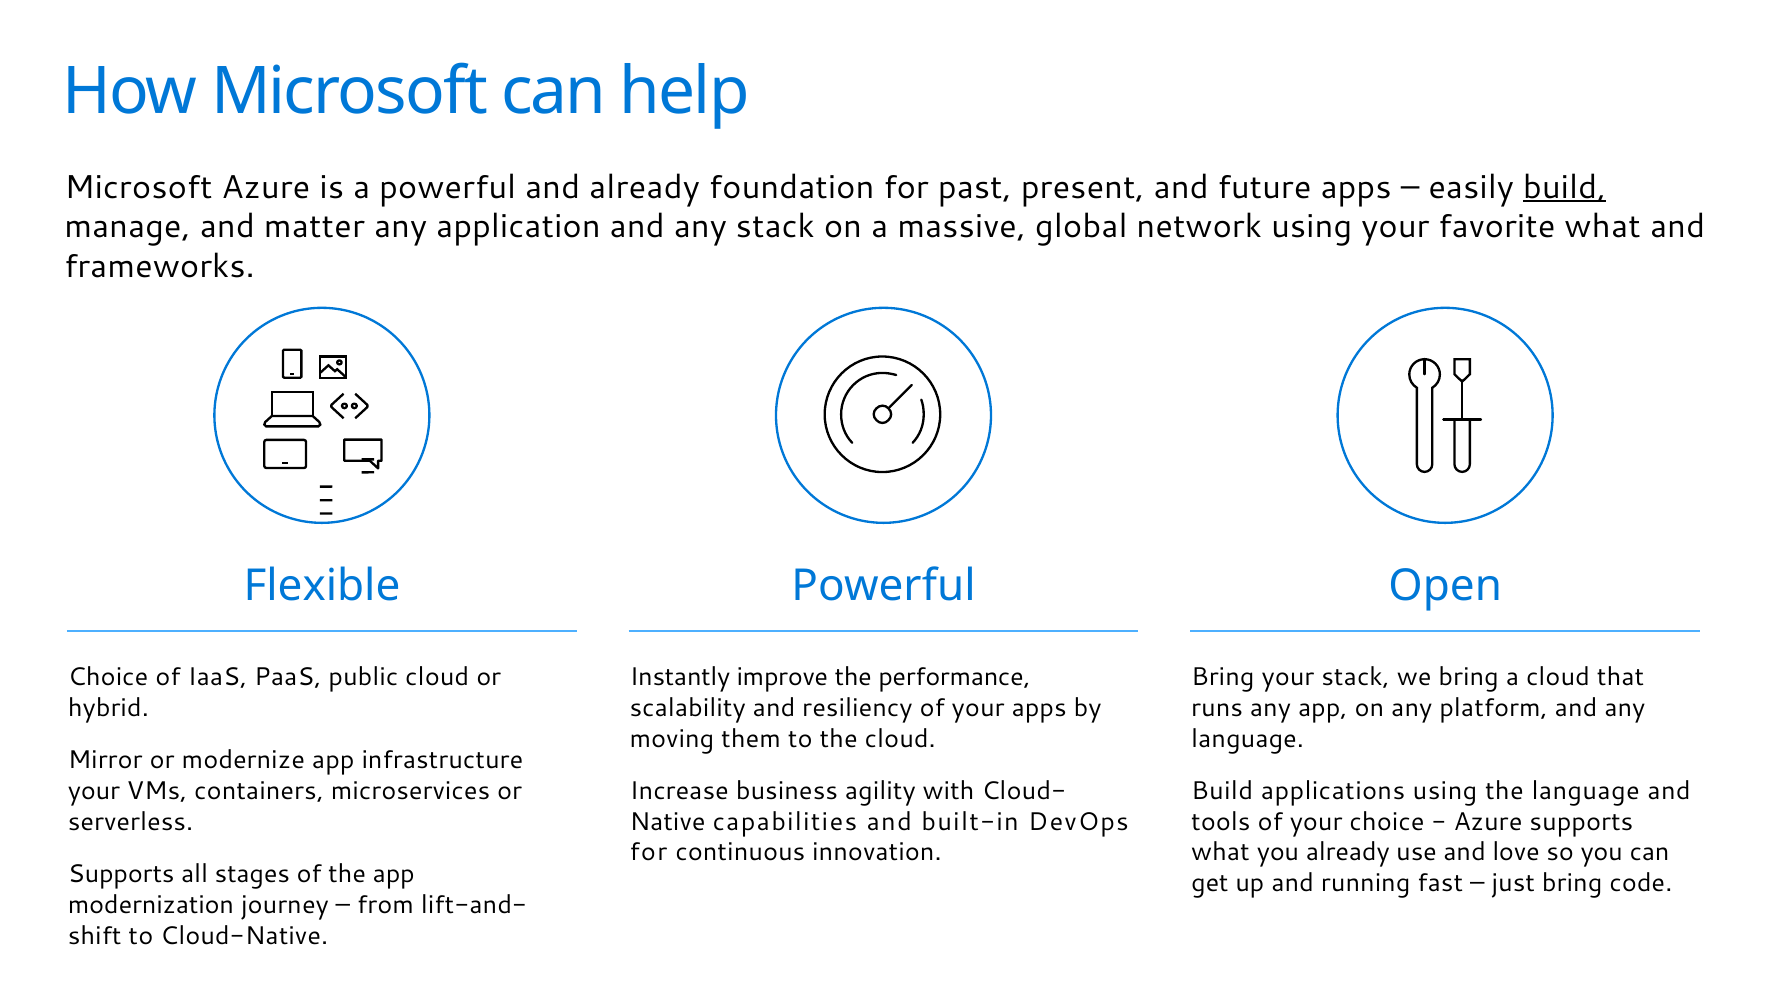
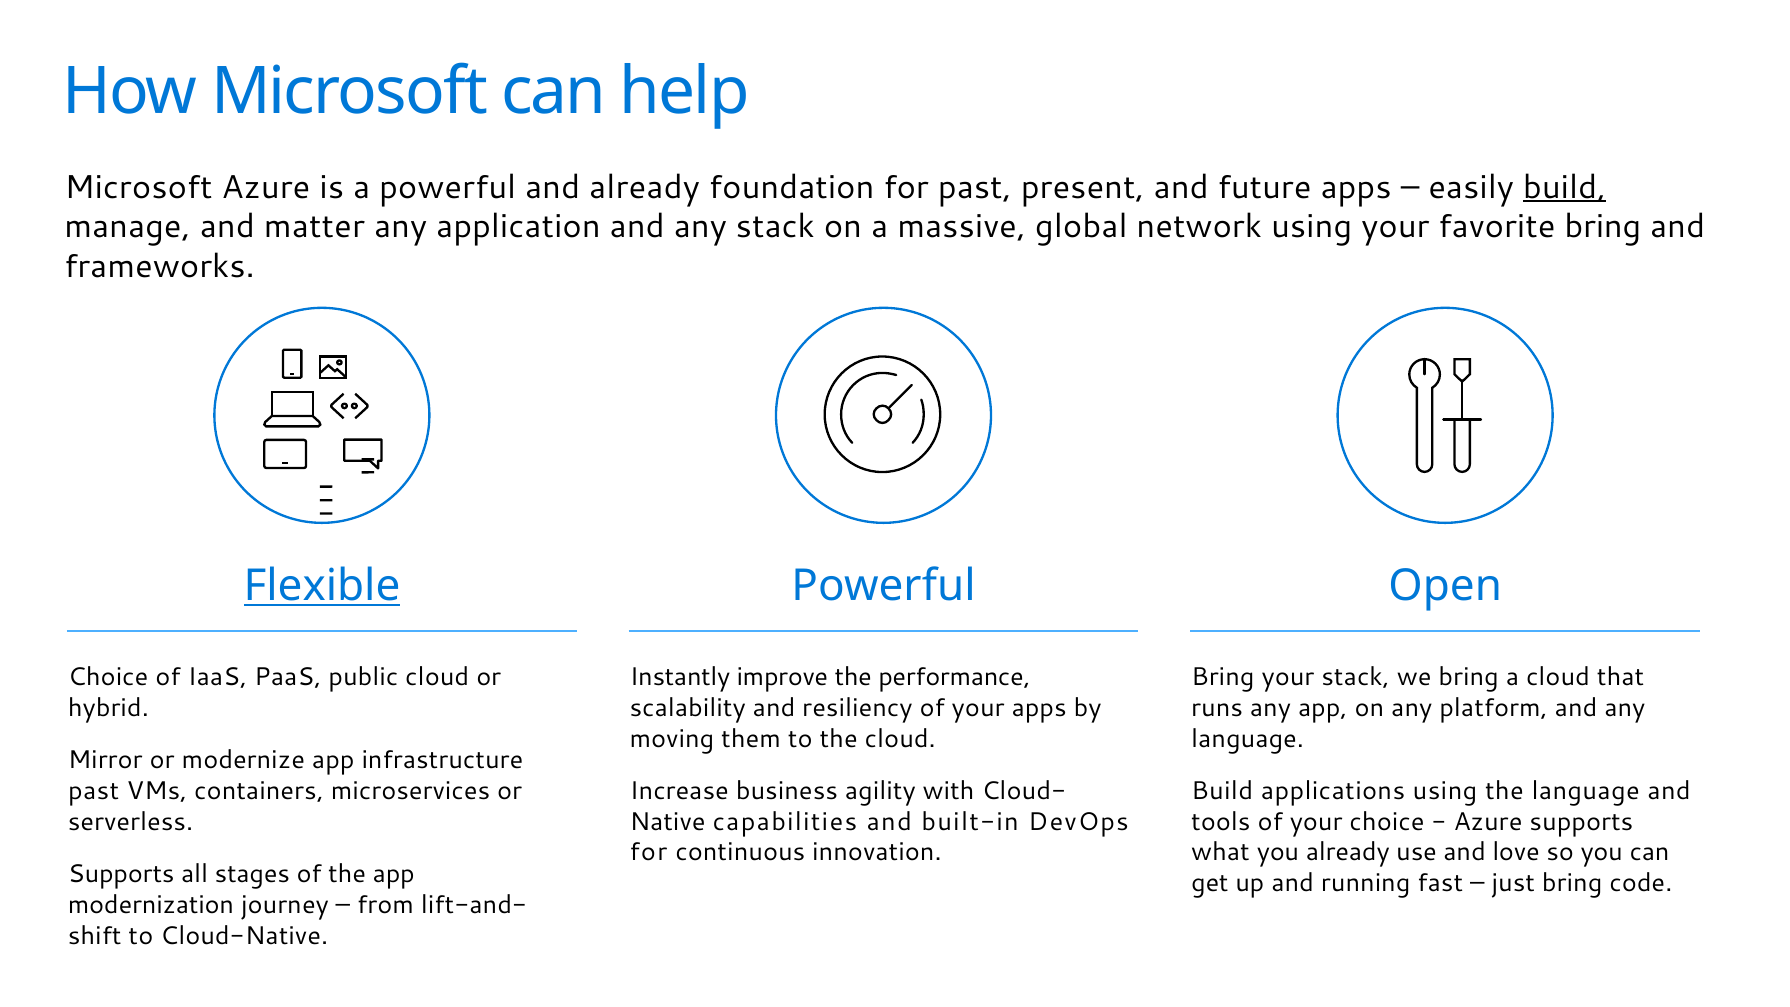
favorite what: what -> bring
Flexible underline: none -> present
your at (94, 791): your -> past
